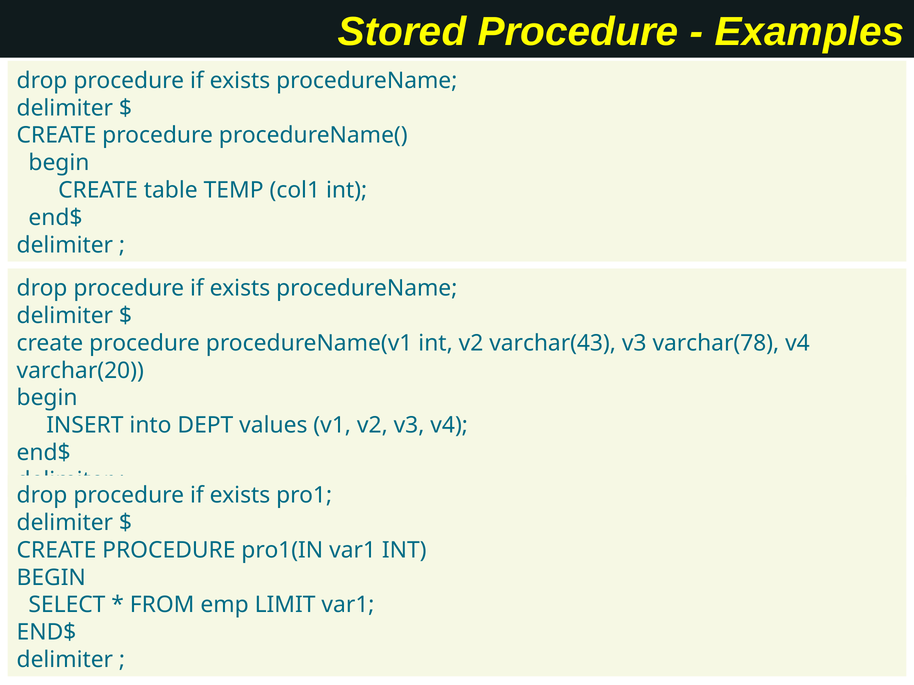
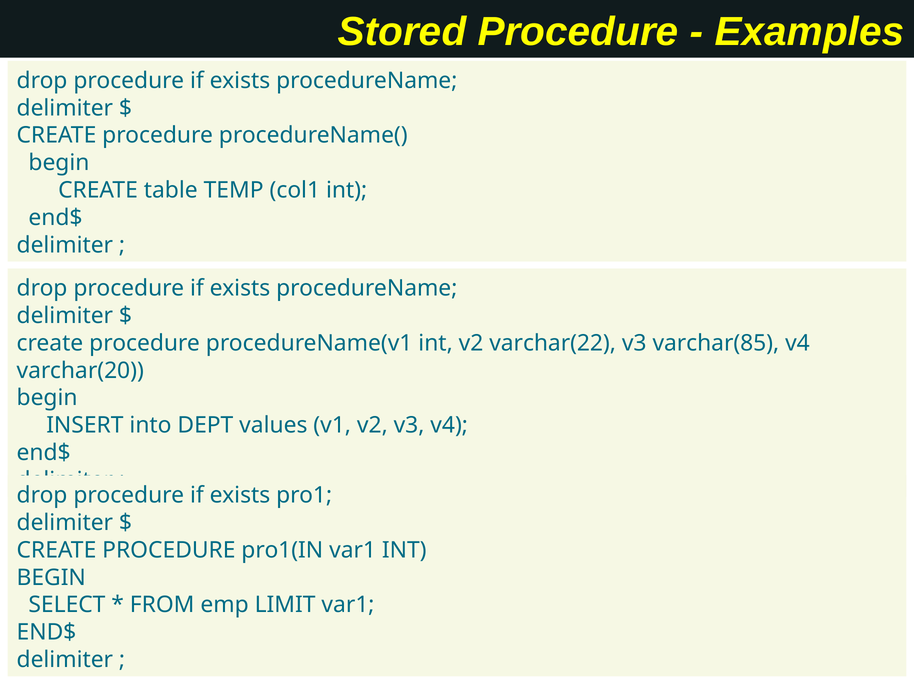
varchar(43: varchar(43 -> varchar(22
varchar(78: varchar(78 -> varchar(85
